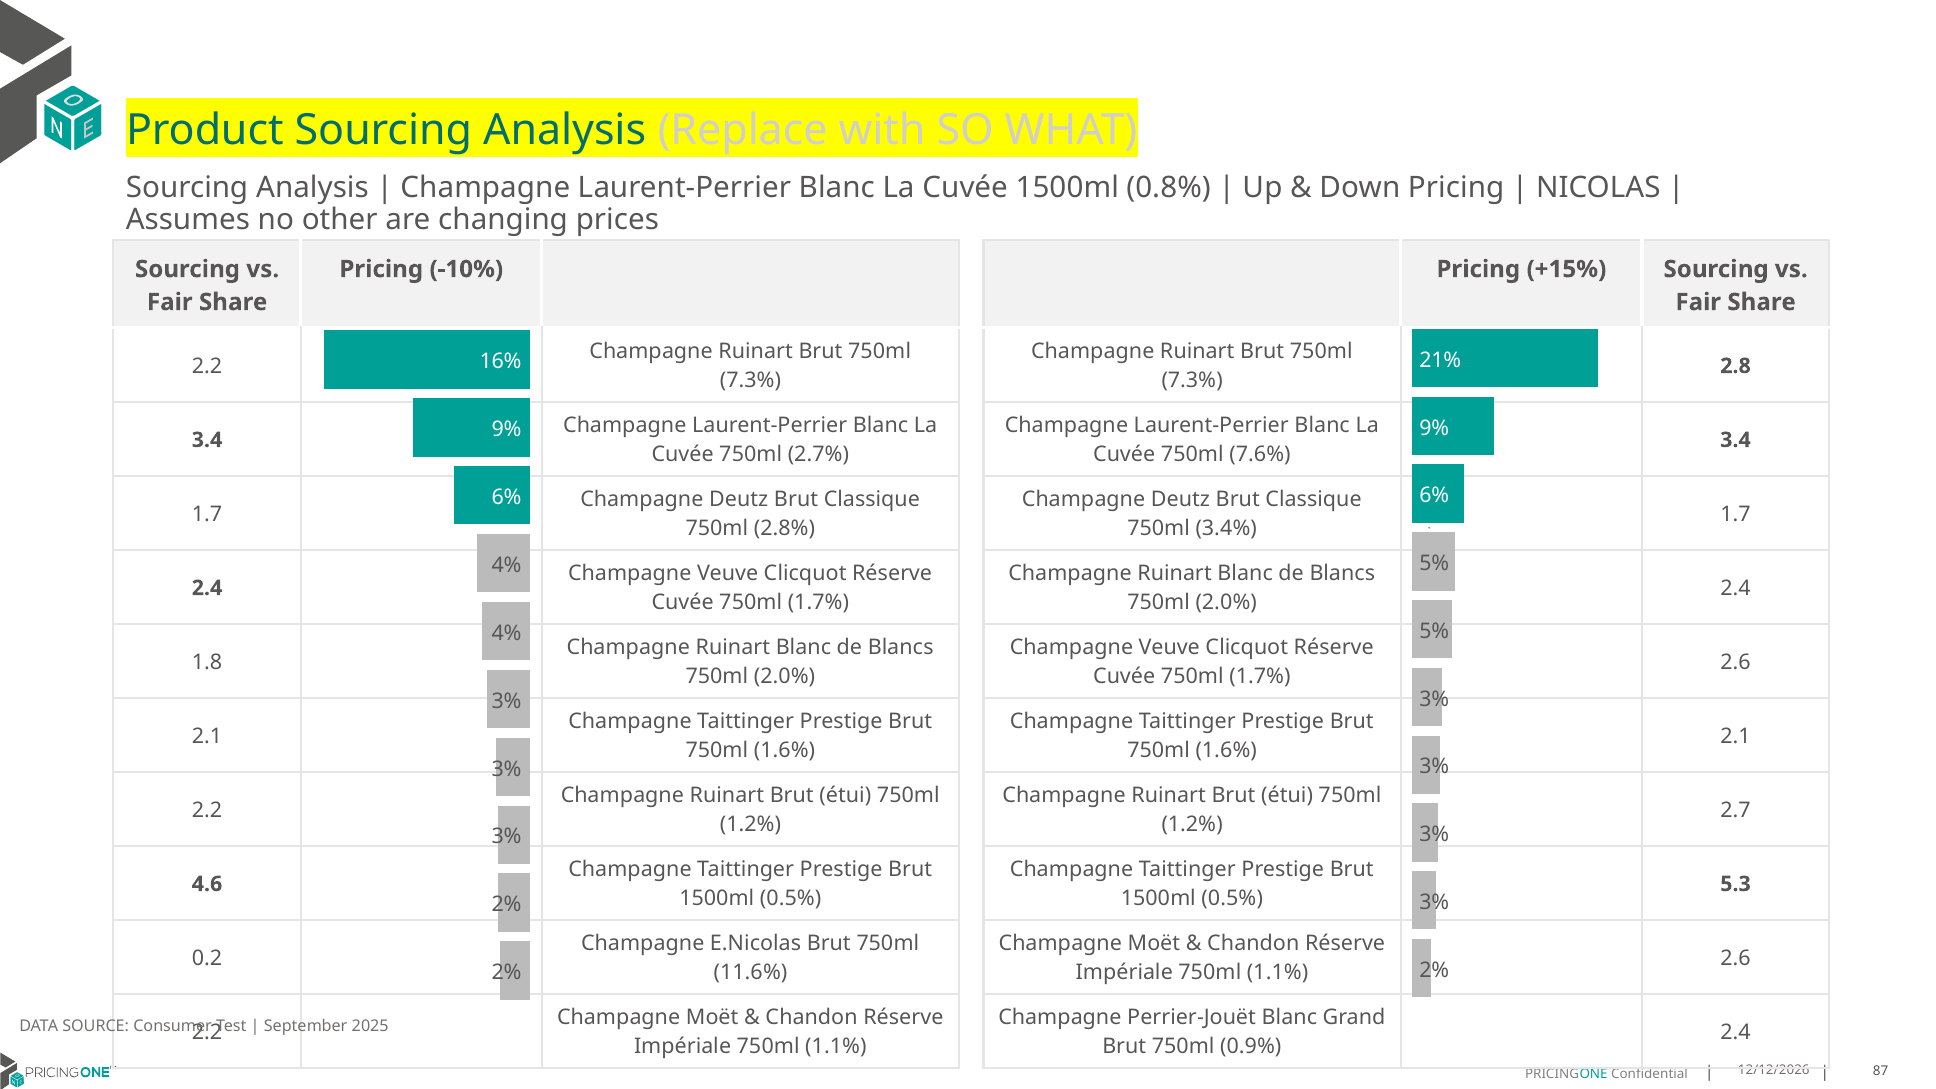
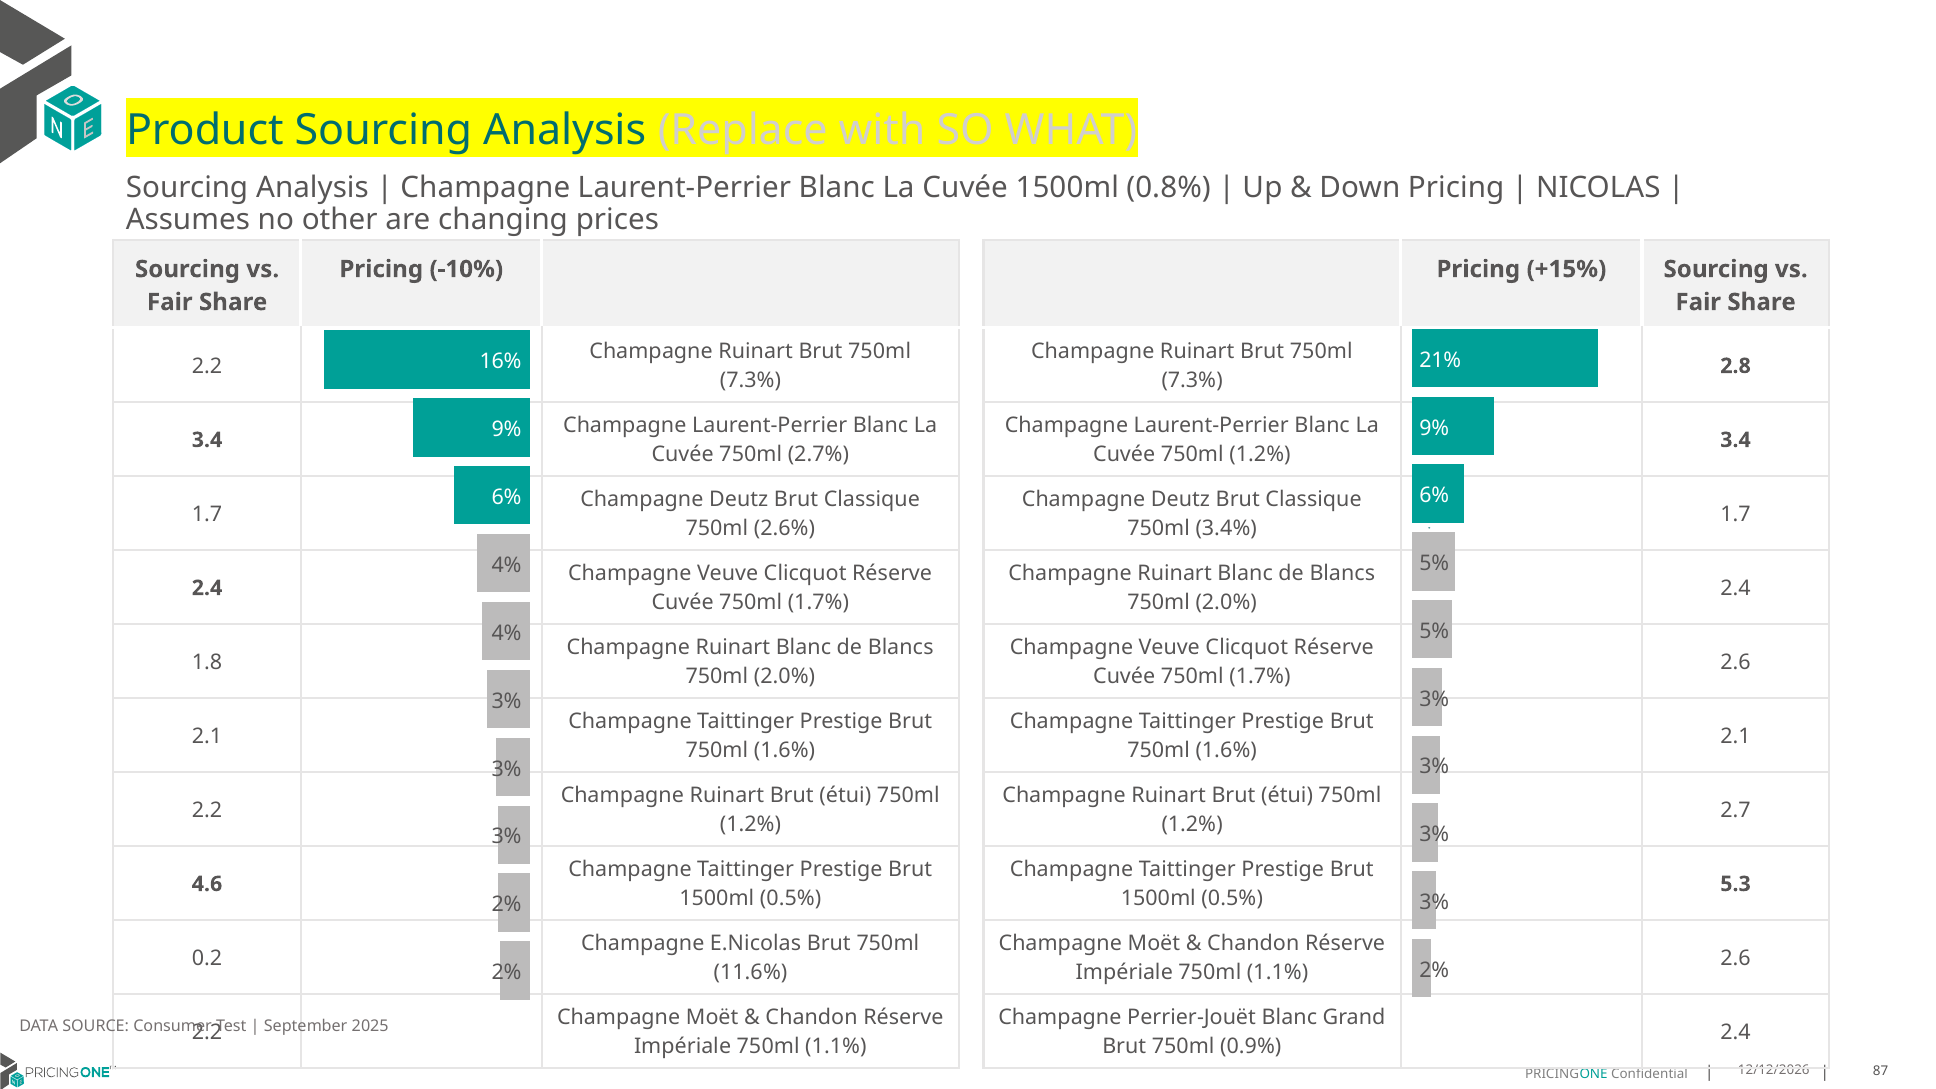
Cuvée 750ml 7.6%: 7.6% -> 1.2%
2.8%: 2.8% -> 2.6%
